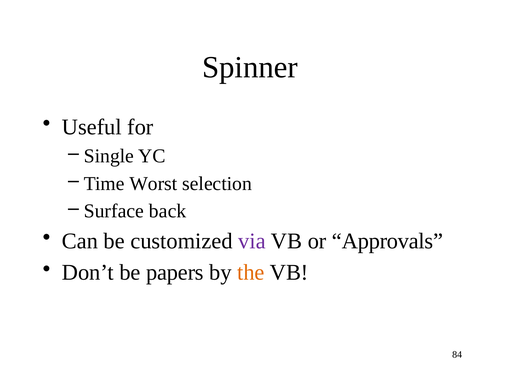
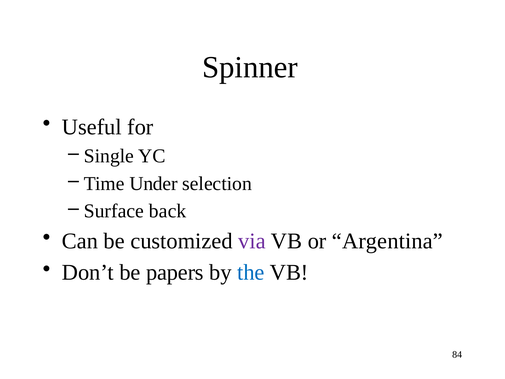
Worst: Worst -> Under
Approvals: Approvals -> Argentina
the colour: orange -> blue
